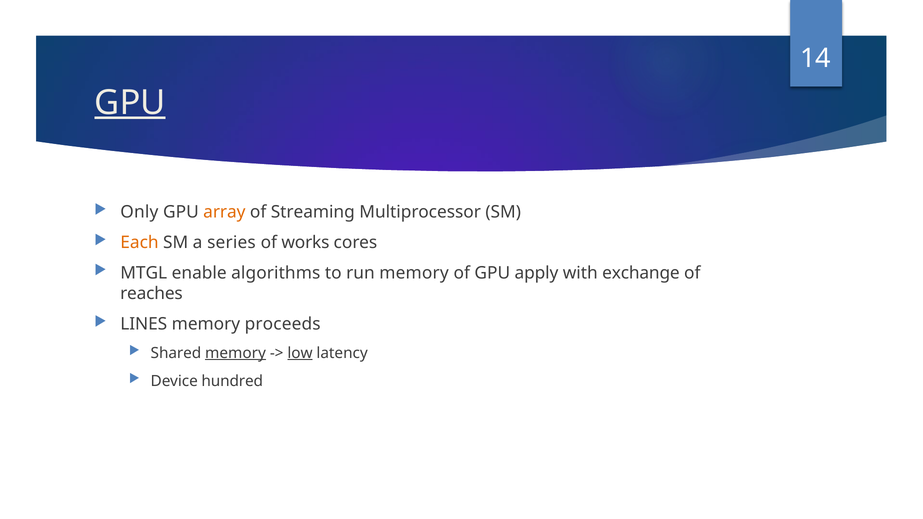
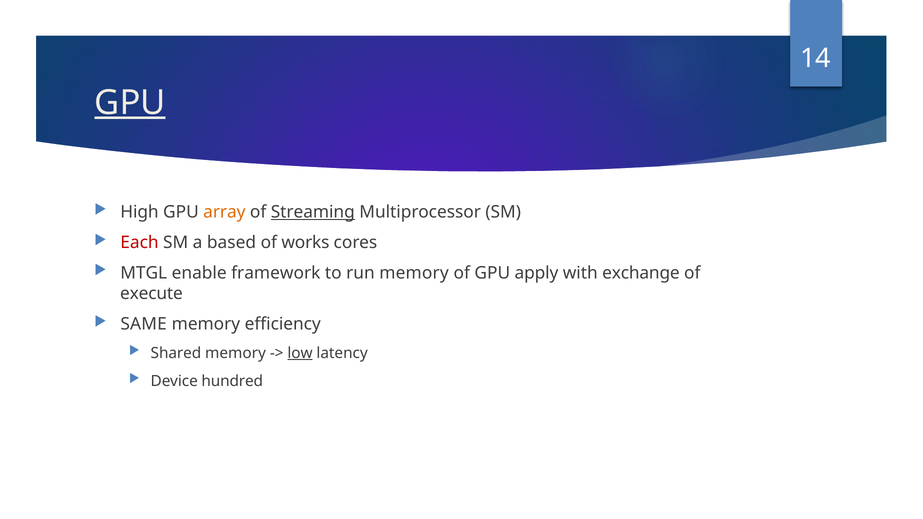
Only: Only -> High
Streaming underline: none -> present
Each colour: orange -> red
series: series -> based
algorithms: algorithms -> framework
reaches: reaches -> execute
LINES: LINES -> SAME
proceeds: proceeds -> efficiency
memory at (236, 353) underline: present -> none
